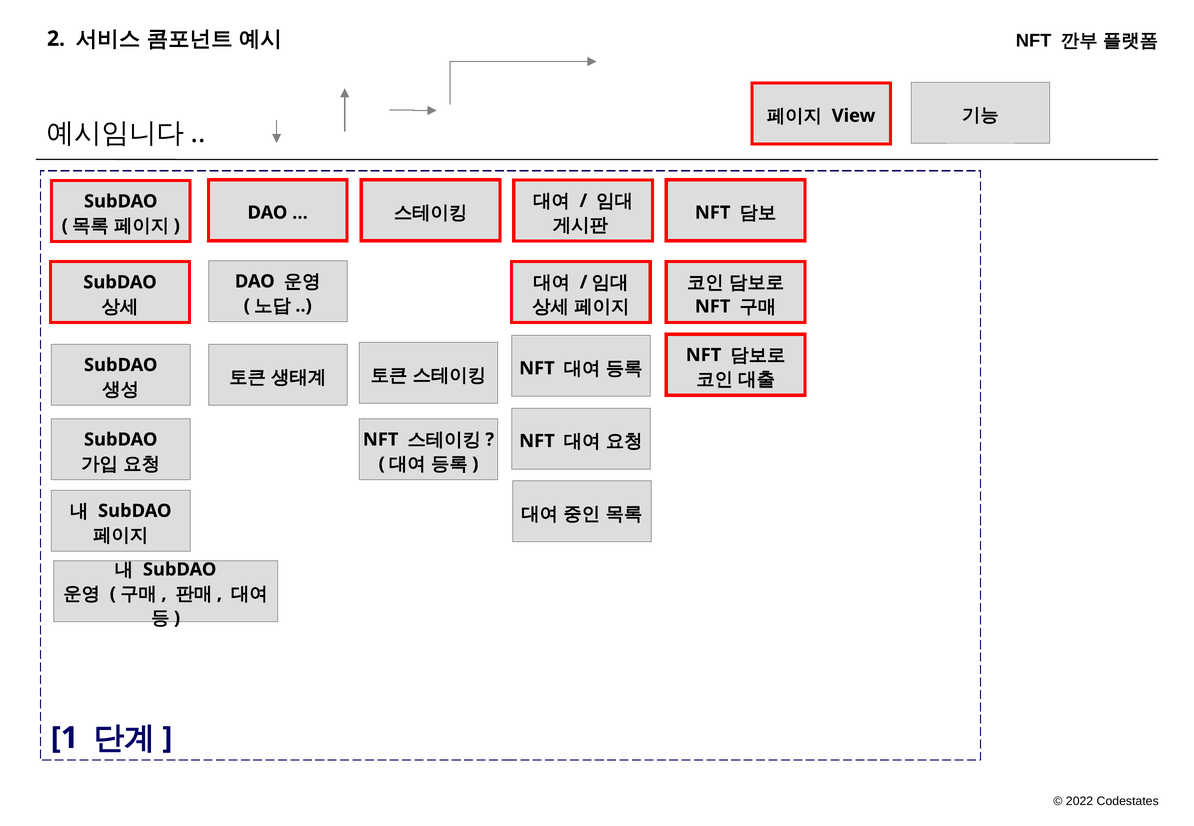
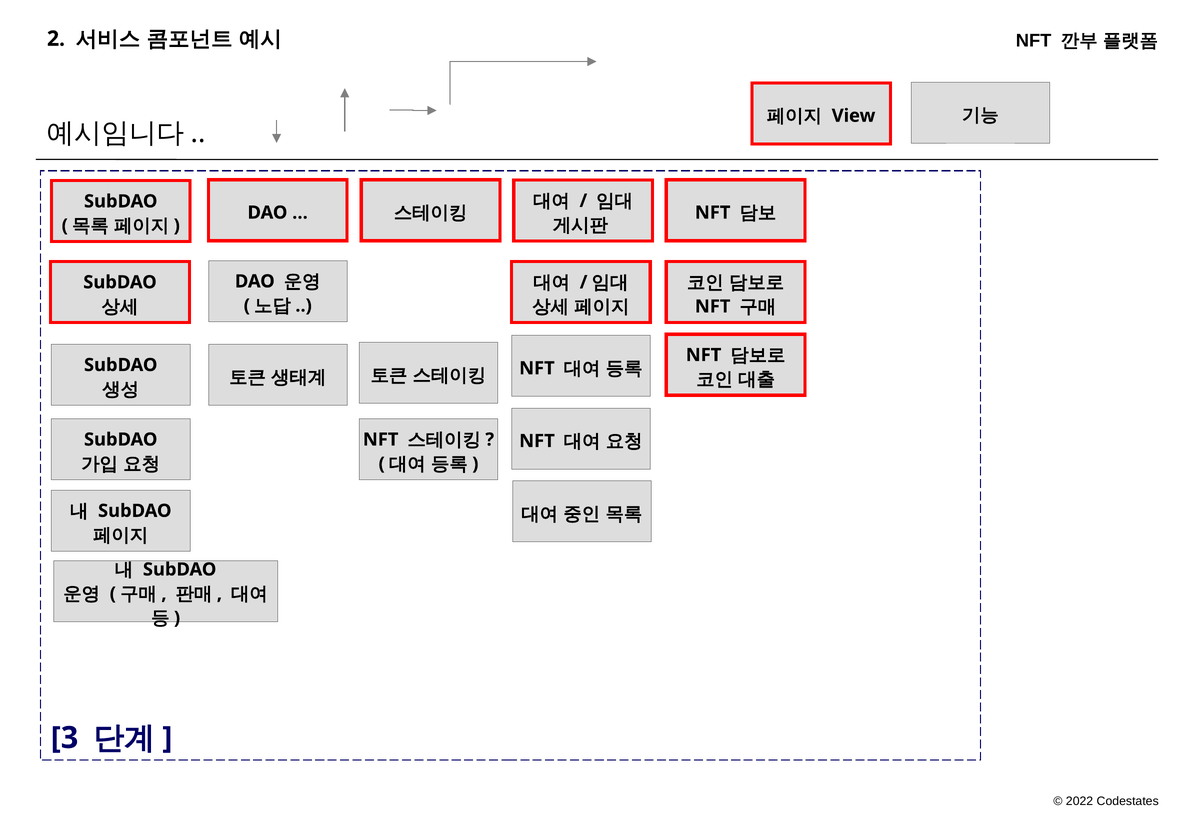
1: 1 -> 3
